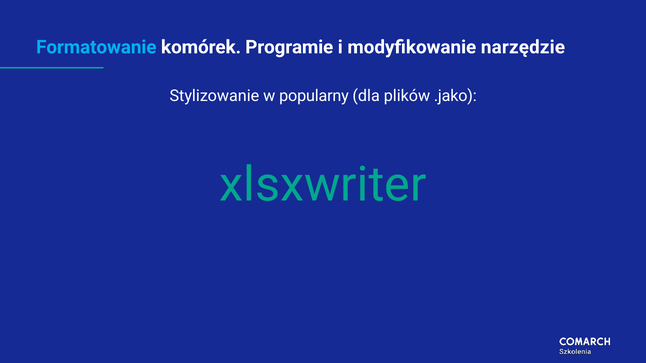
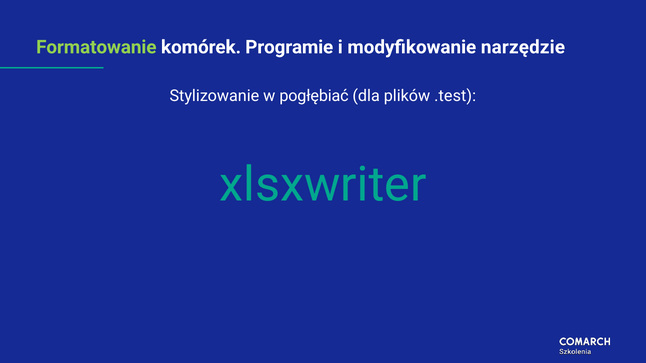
Formatowanie colour: light blue -> light green
popularny: popularny -> pogłębiać
.jako: .jako -> .test
